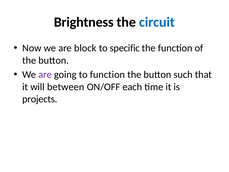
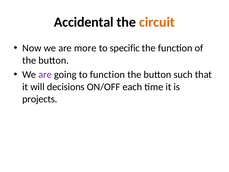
Brightness: Brightness -> Accidental
circuit colour: blue -> orange
block: block -> more
between: between -> decisions
